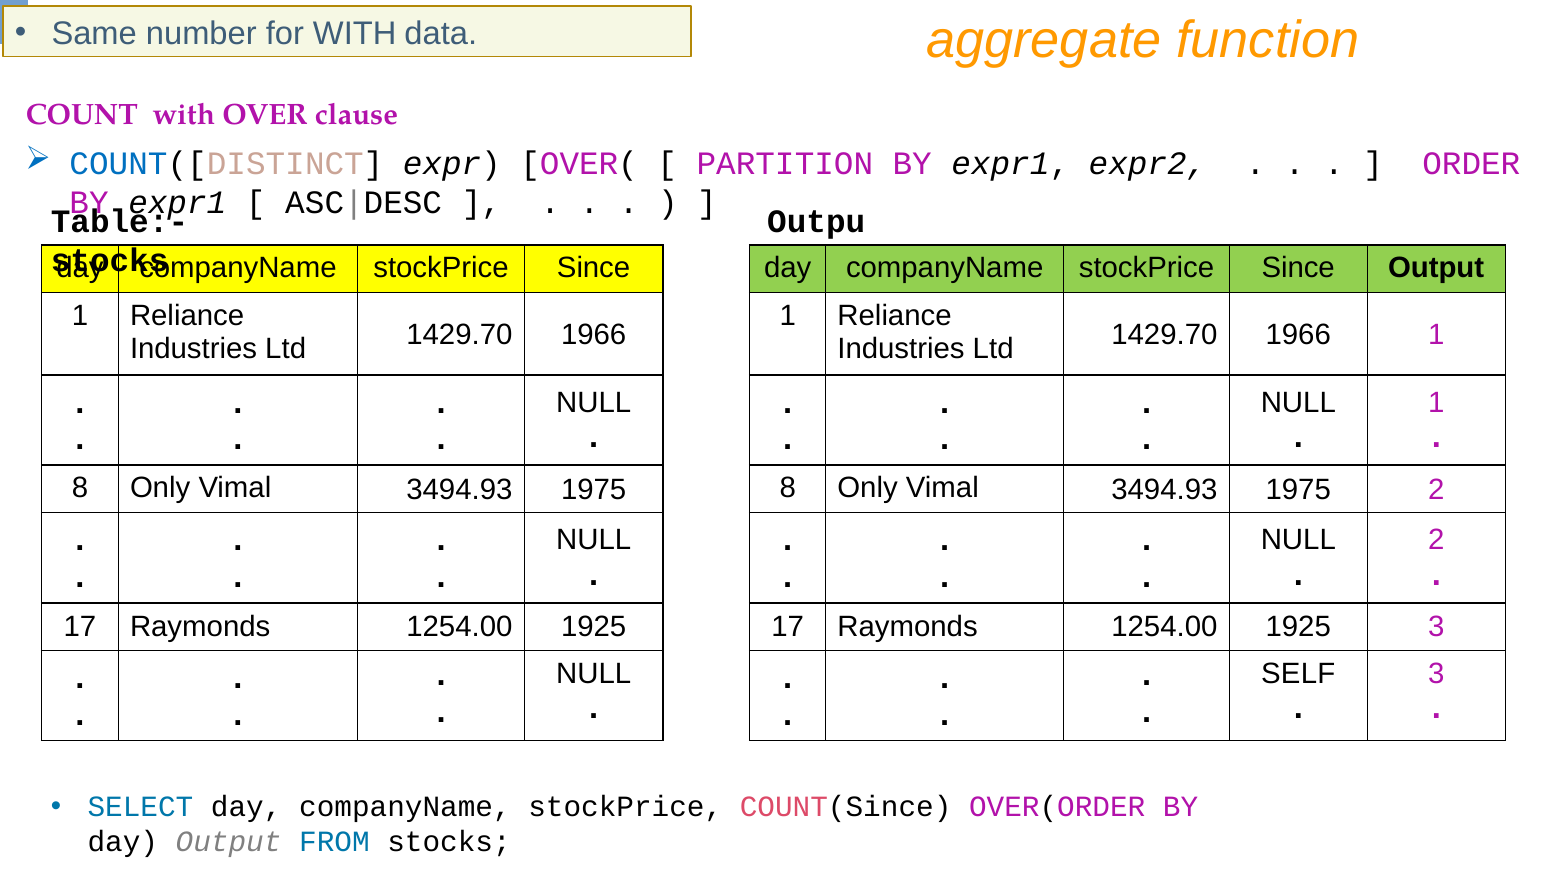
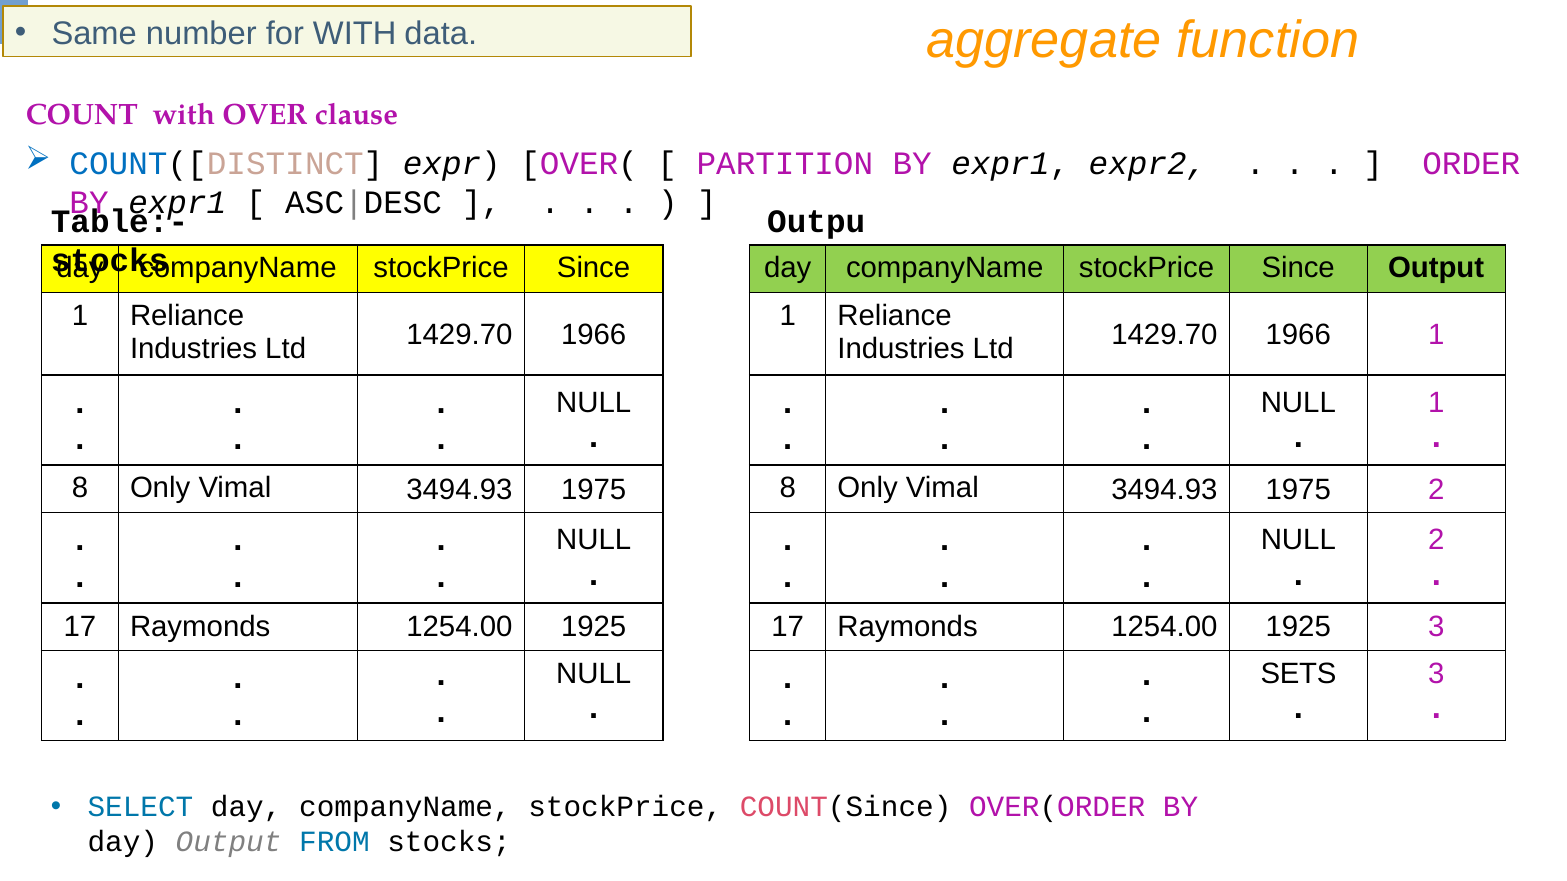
SELF: SELF -> SETS
